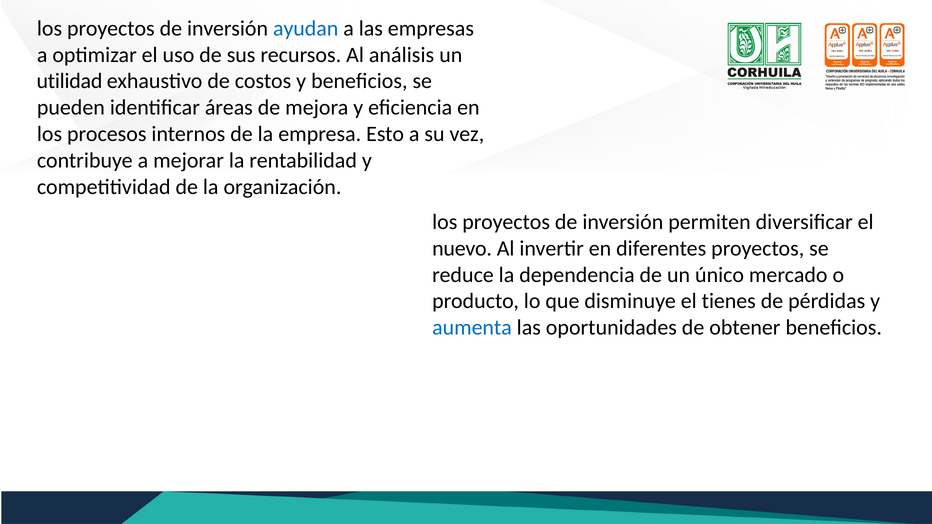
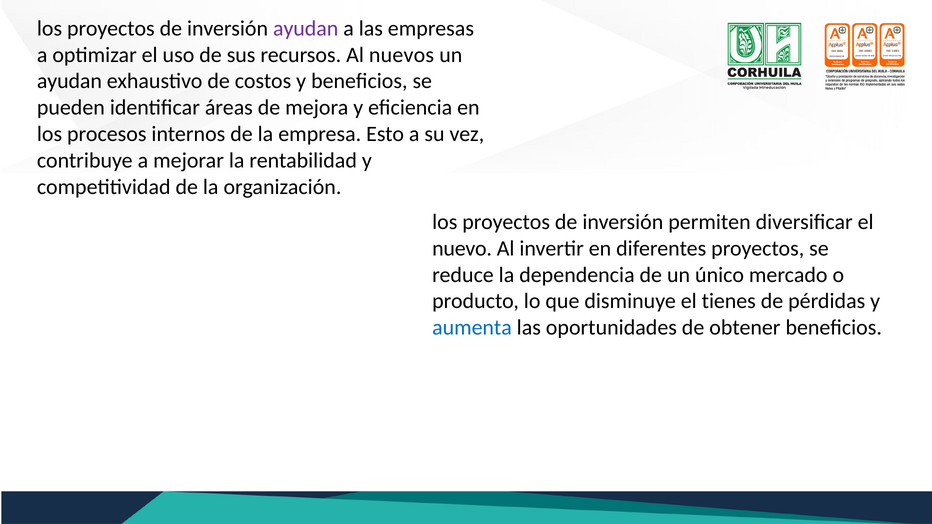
ayudan at (306, 29) colour: blue -> purple
análisis: análisis -> nuevos
utilidad at (69, 81): utilidad -> ayudan
